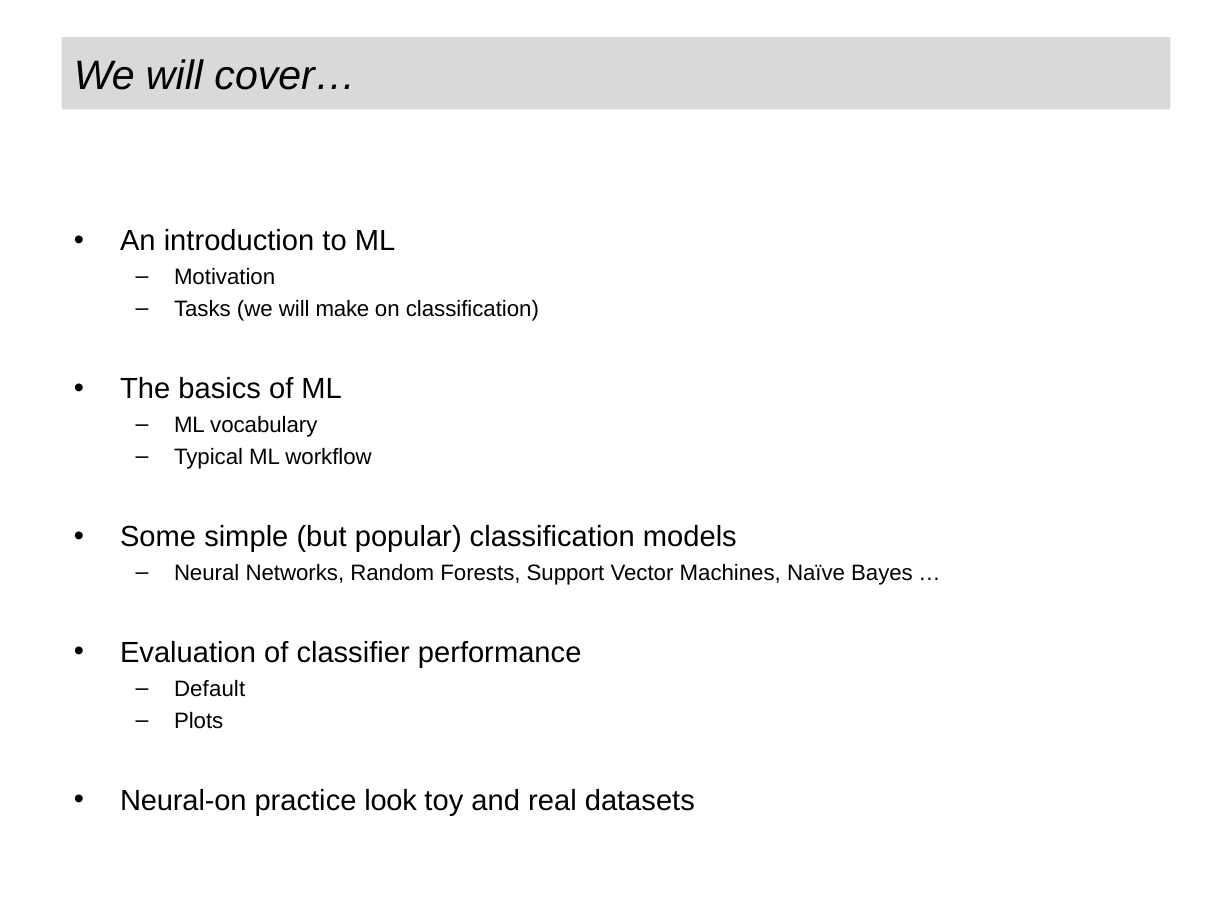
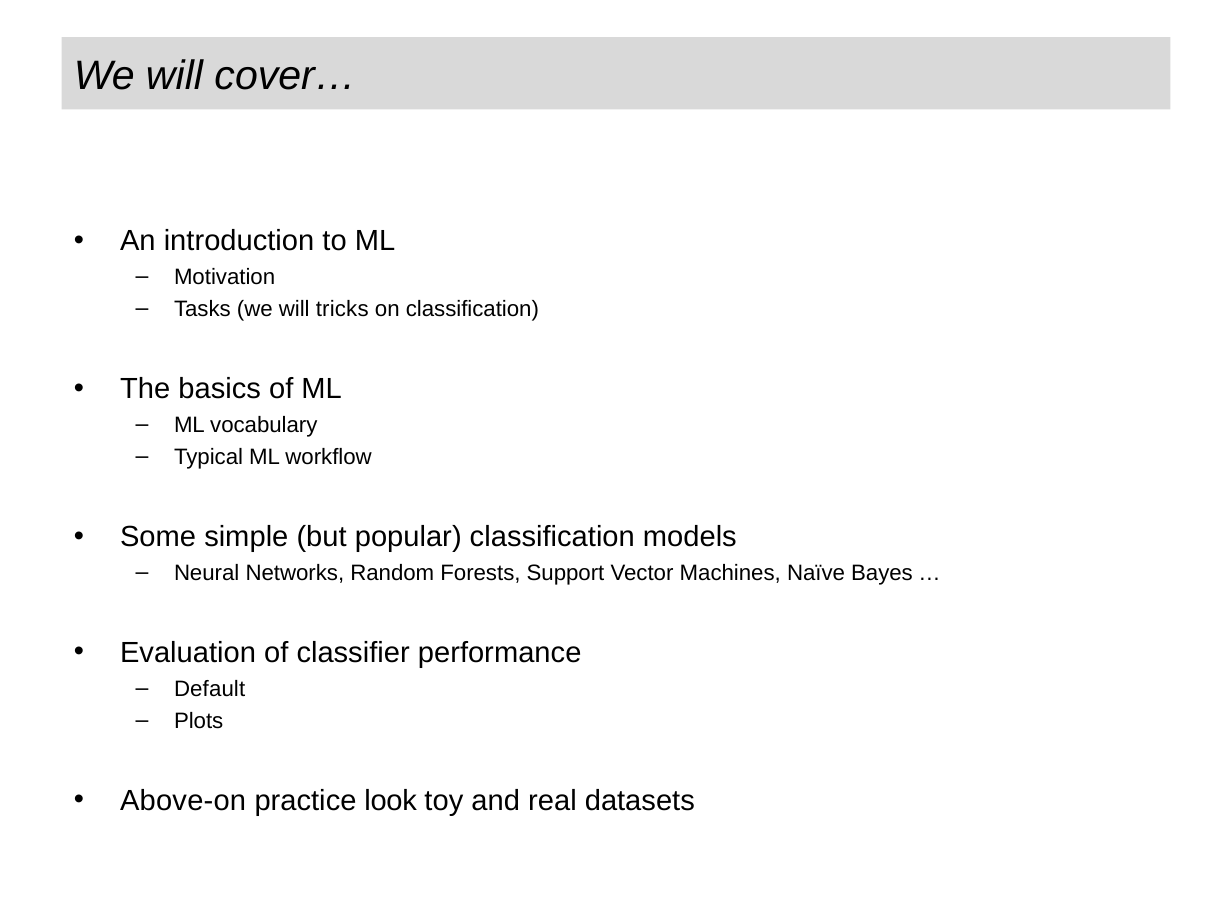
make: make -> tricks
Neural-on: Neural-on -> Above-on
